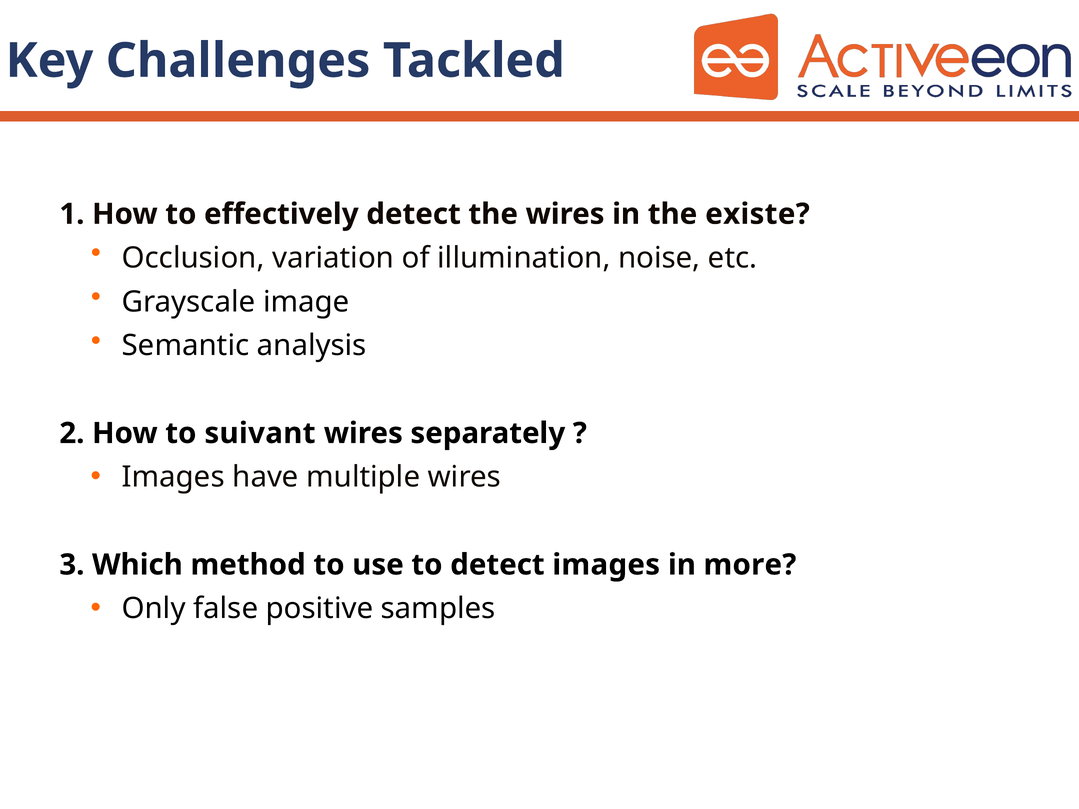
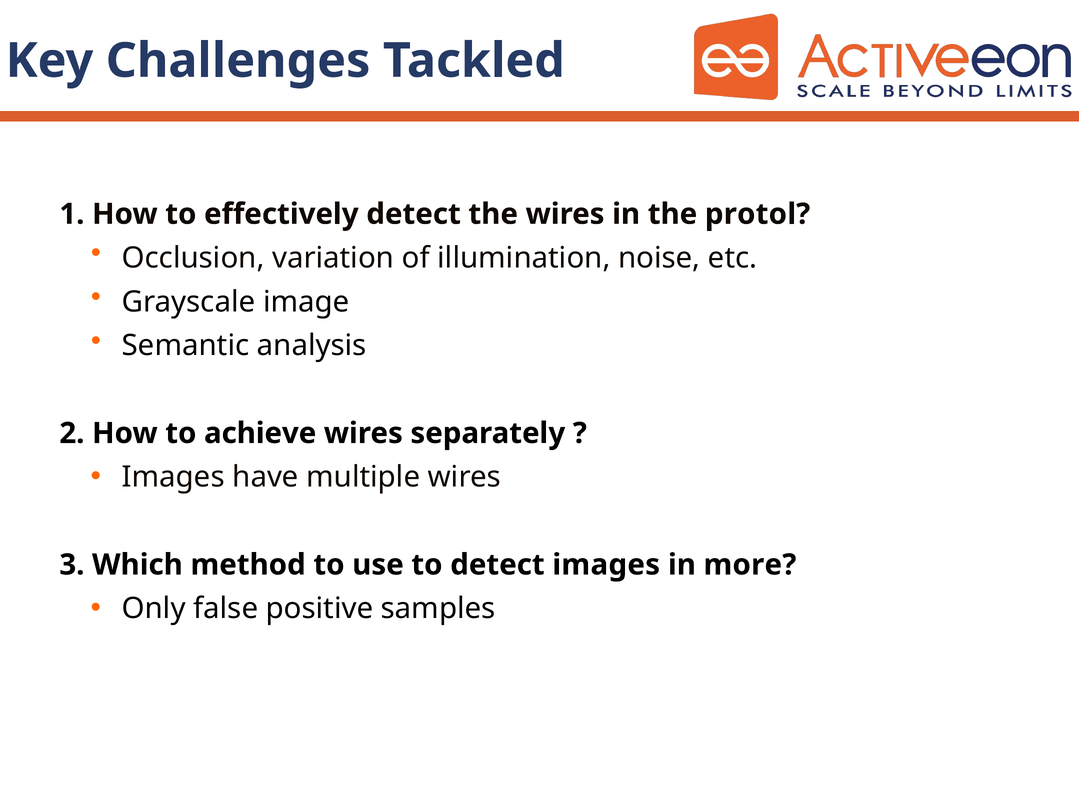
existe: existe -> protol
suivant: suivant -> achieve
